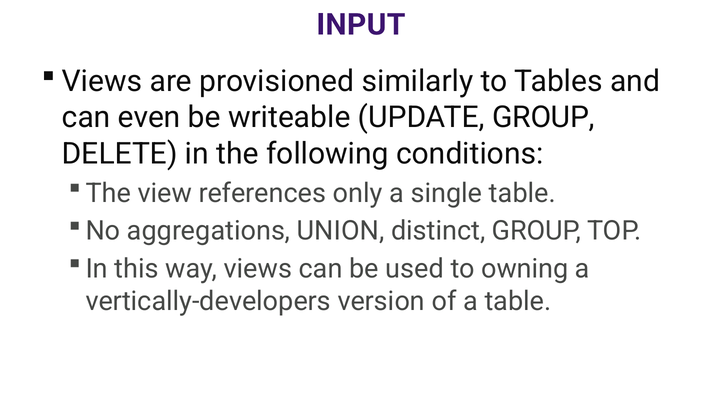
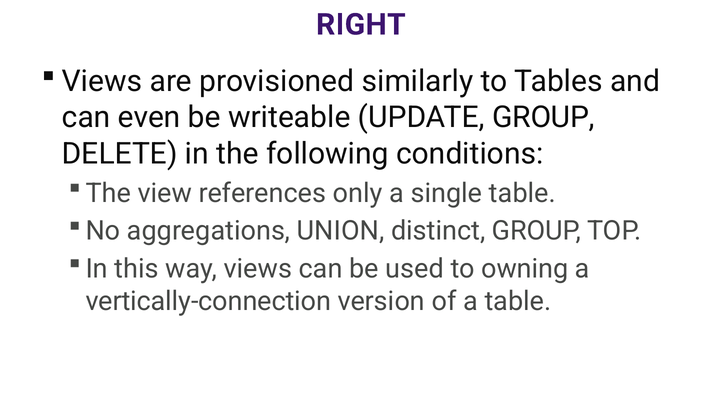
INPUT: INPUT -> RIGHT
vertically-developers: vertically-developers -> vertically-connection
